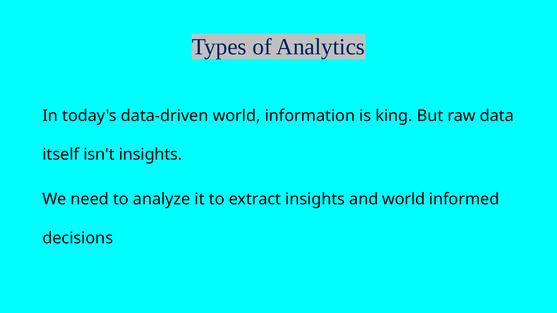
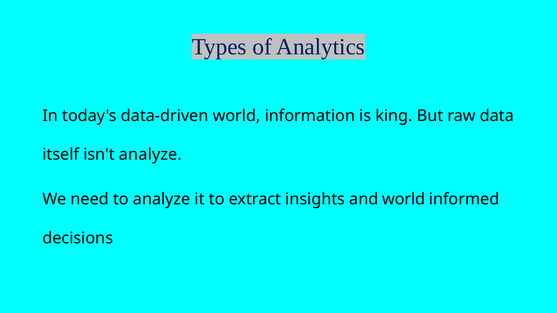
isn't insights: insights -> analyze
